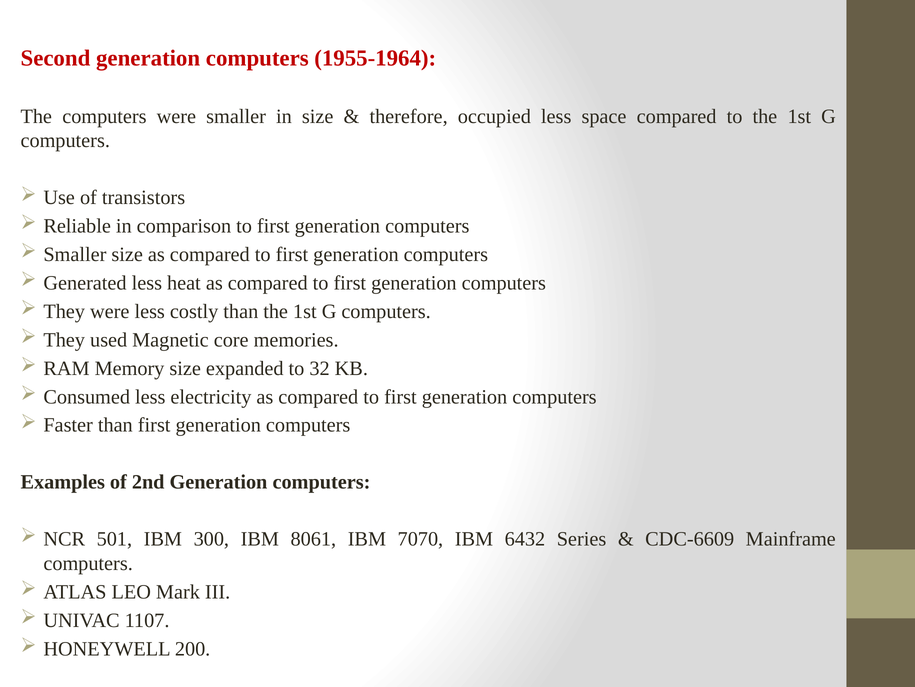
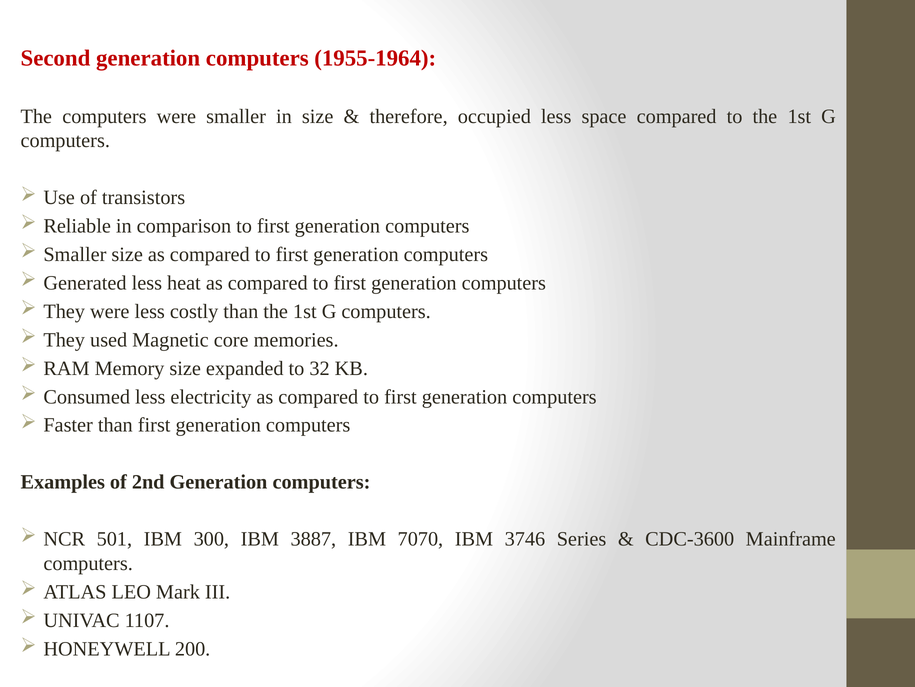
8061: 8061 -> 3887
6432: 6432 -> 3746
CDC-6609: CDC-6609 -> CDC-3600
